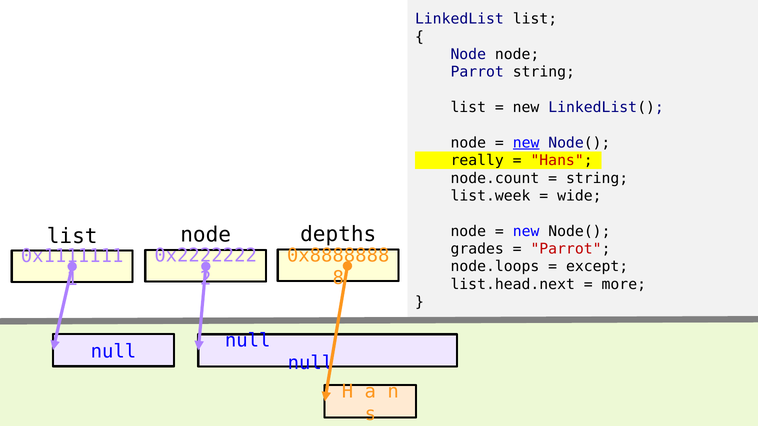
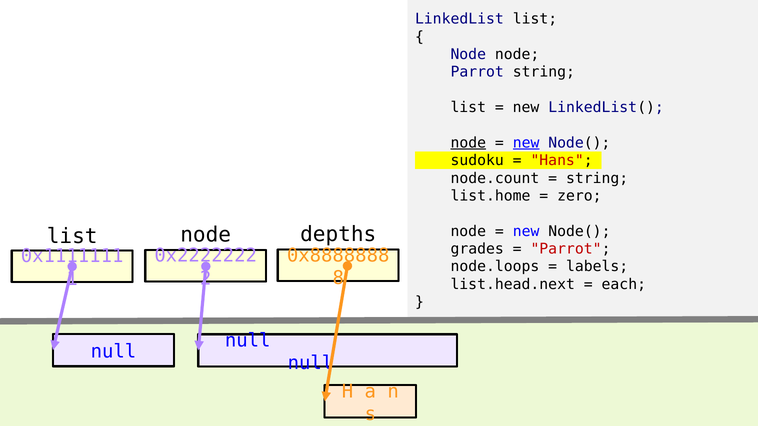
node at (468, 143) underline: none -> present
really: really -> sudoku
list.week: list.week -> list.home
wide: wide -> zero
except: except -> labels
more: more -> each
